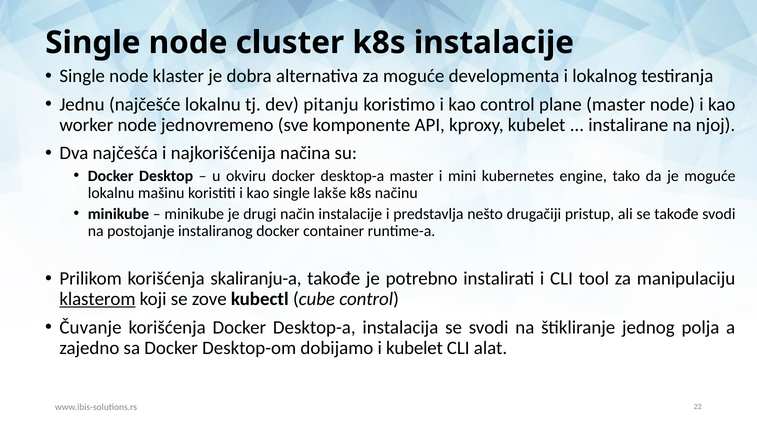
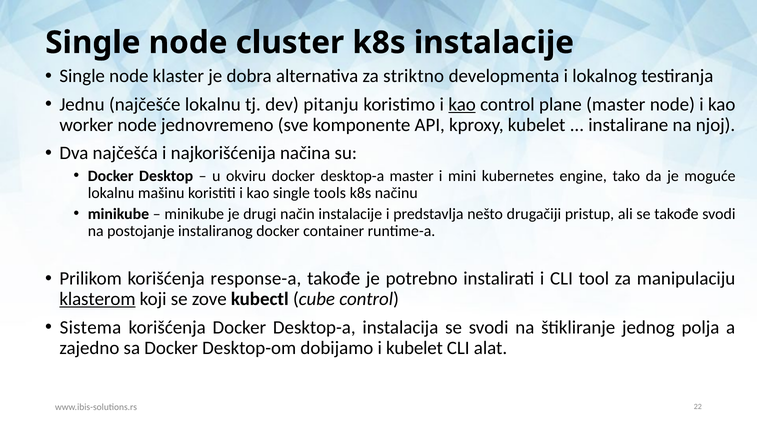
za moguće: moguće -> striktno
kao at (462, 104) underline: none -> present
lakše: lakše -> tools
skaliranju-a: skaliranju-a -> response-a
Čuvanje: Čuvanje -> Sistema
